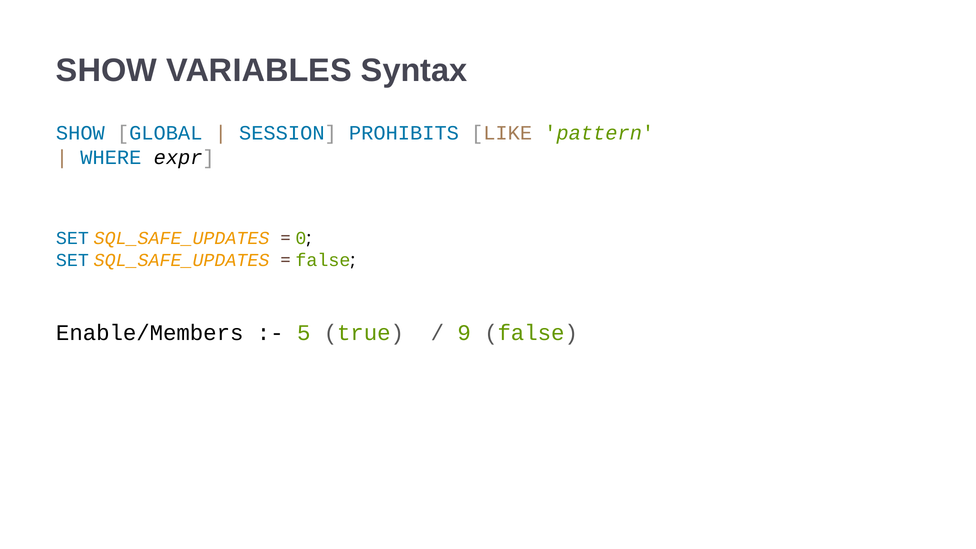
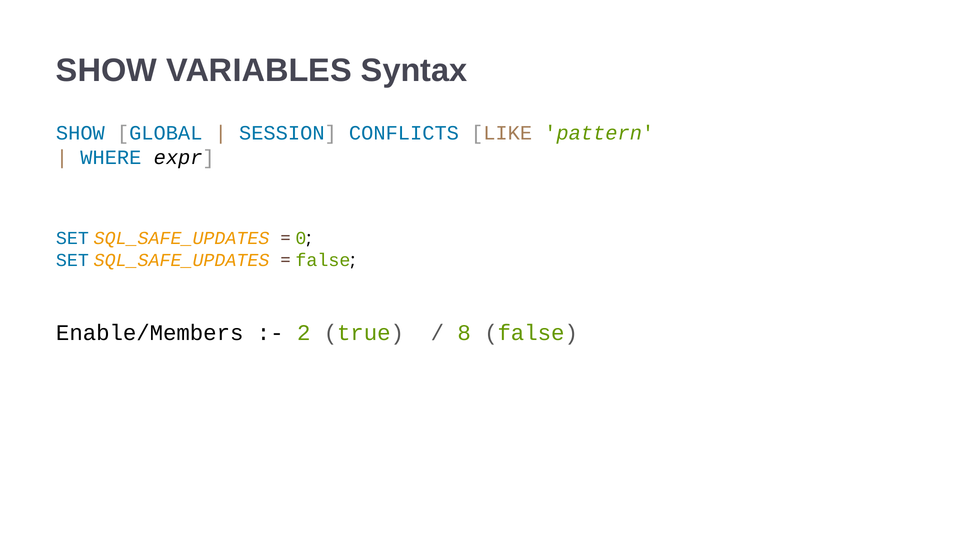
PROHIBITS: PROHIBITS -> CONFLICTS
5: 5 -> 2
9: 9 -> 8
